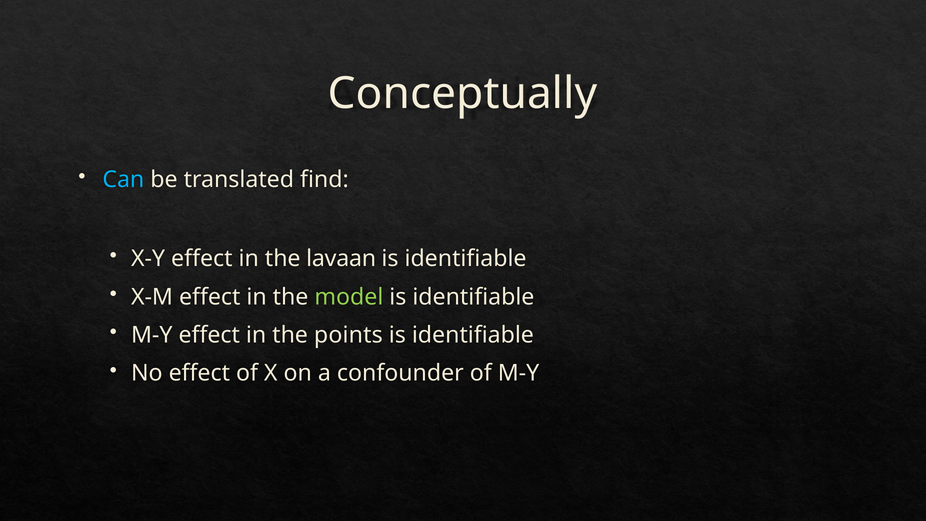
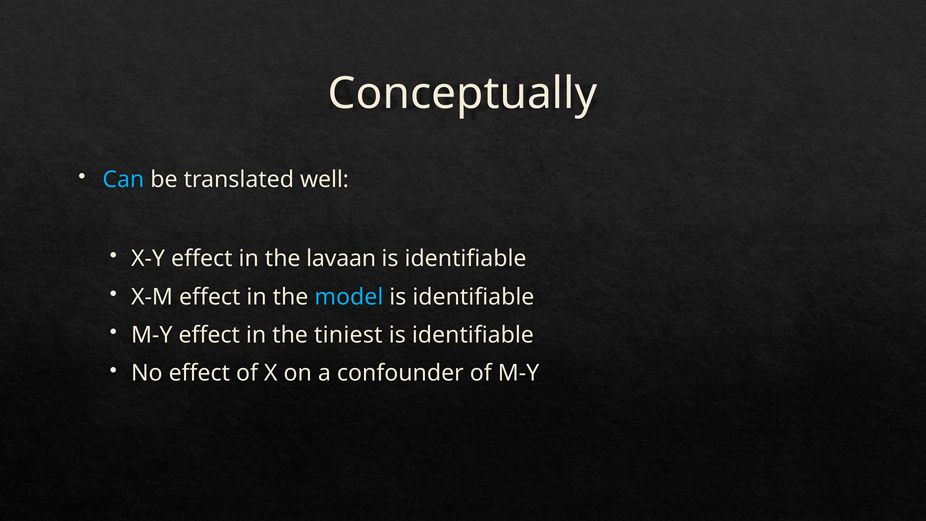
find: find -> well
model colour: light green -> light blue
points: points -> tiniest
